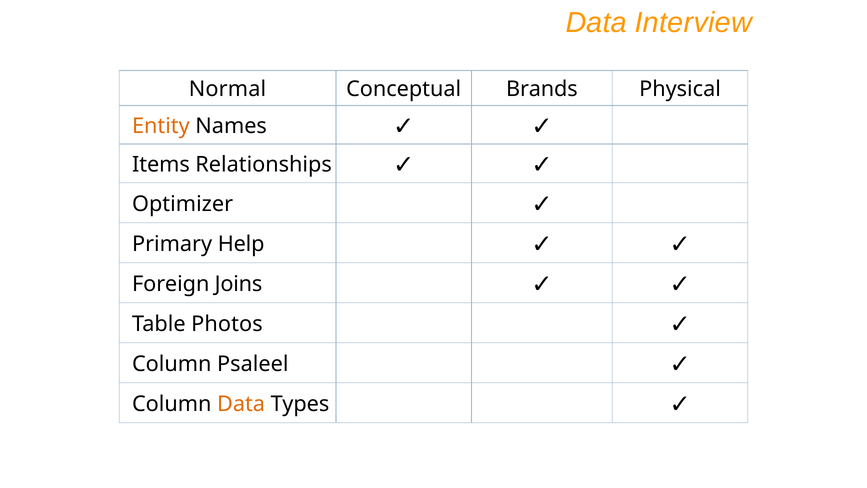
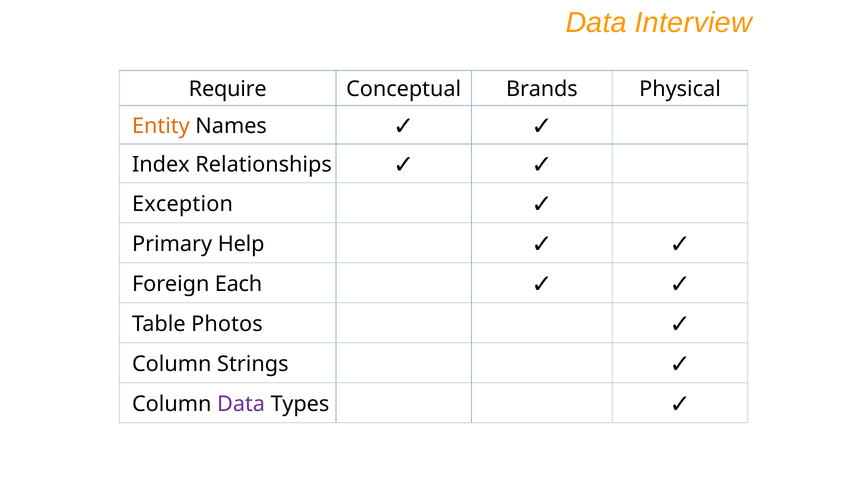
Normal: Normal -> Require
Items: Items -> Index
Optimizer: Optimizer -> Exception
Joins: Joins -> Each
Psaleel: Psaleel -> Strings
Data at (241, 404) colour: orange -> purple
